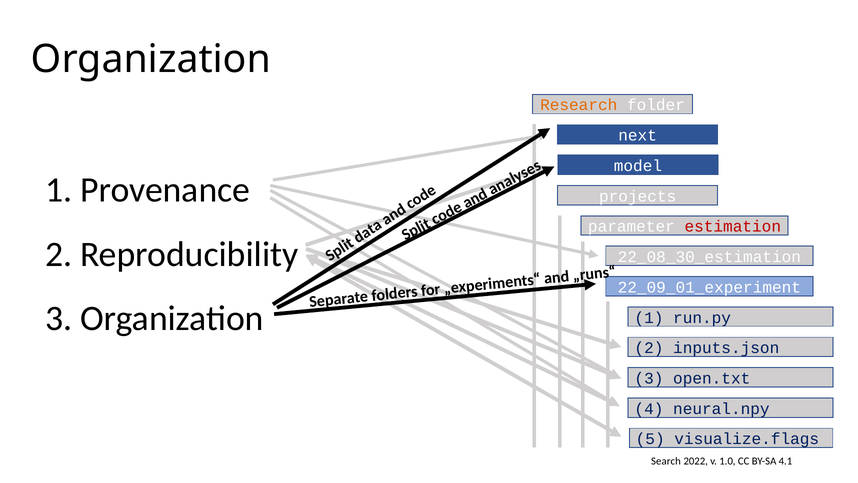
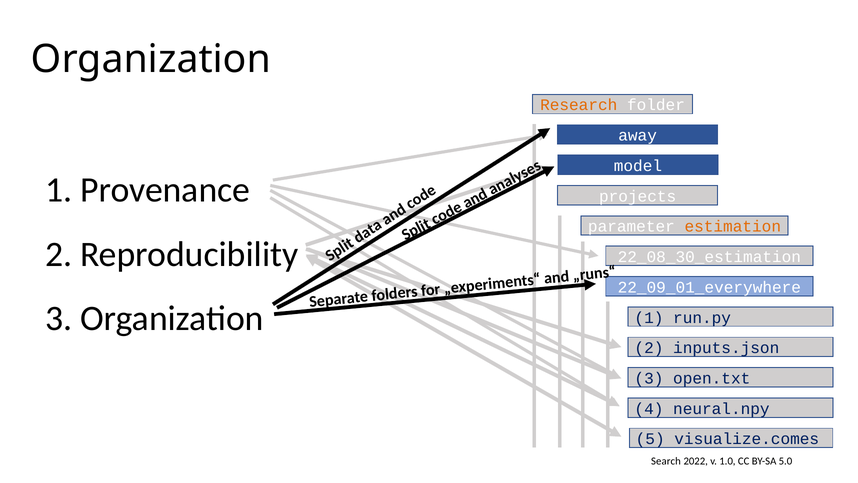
next: next -> away
estimation colour: red -> orange
22_09_01_experiment: 22_09_01_experiment -> 22_09_01_everywhere
visualize.flags: visualize.flags -> visualize.comes
4.1: 4.1 -> 5.0
